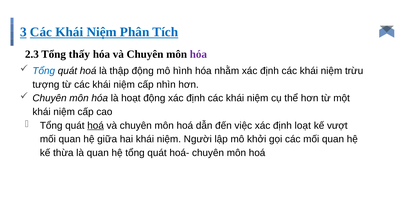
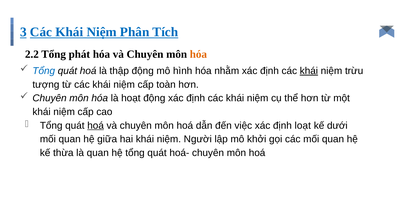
2.3: 2.3 -> 2.2
thấy: thấy -> phát
hóa at (198, 54) colour: purple -> orange
khái at (309, 71) underline: none -> present
nhìn: nhìn -> toàn
vượt: vượt -> dưới
